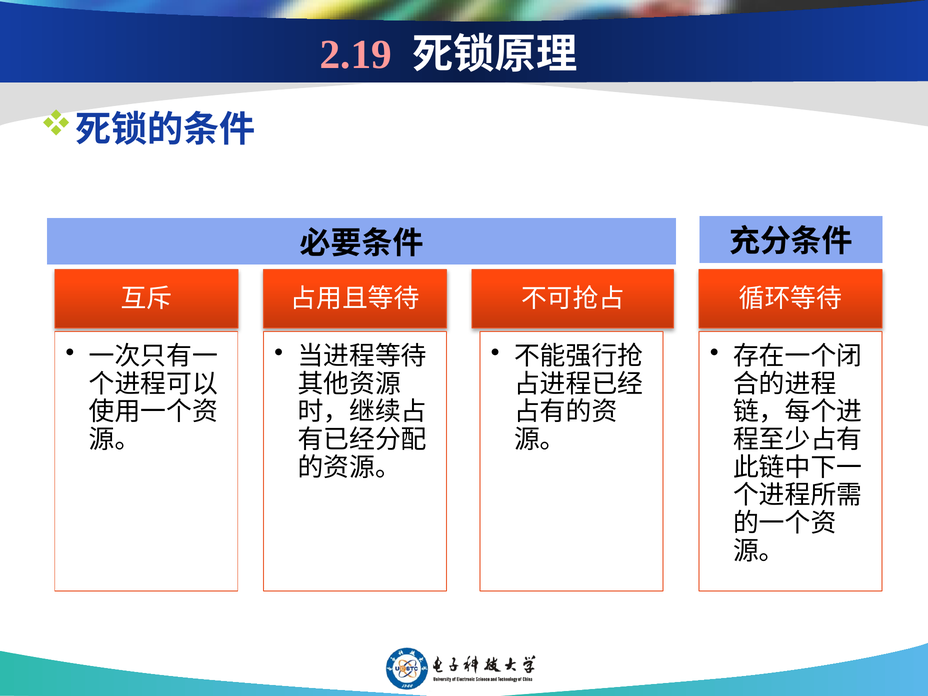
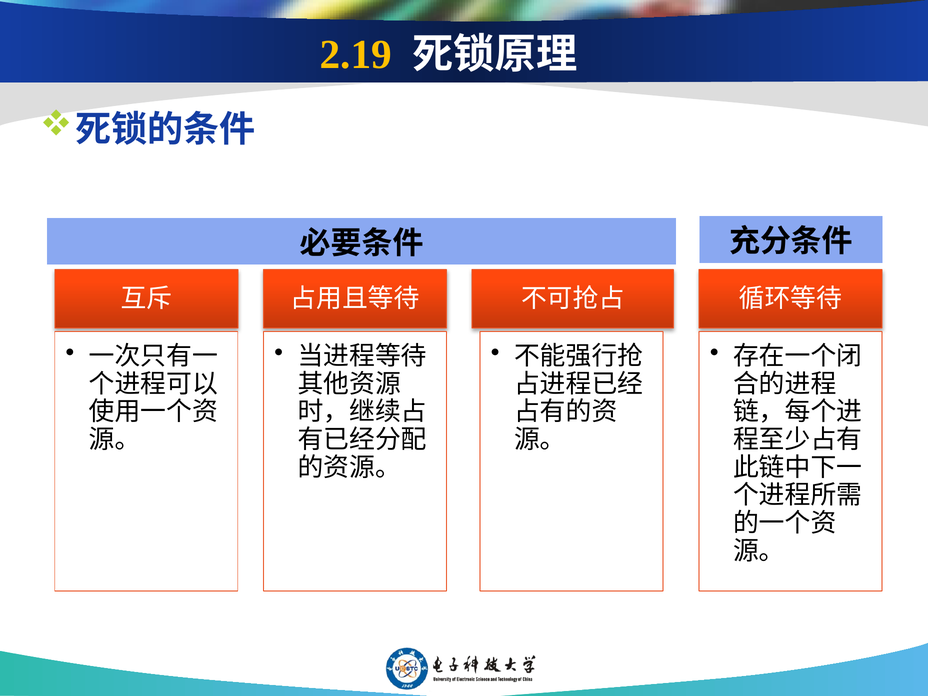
2.19 colour: pink -> yellow
